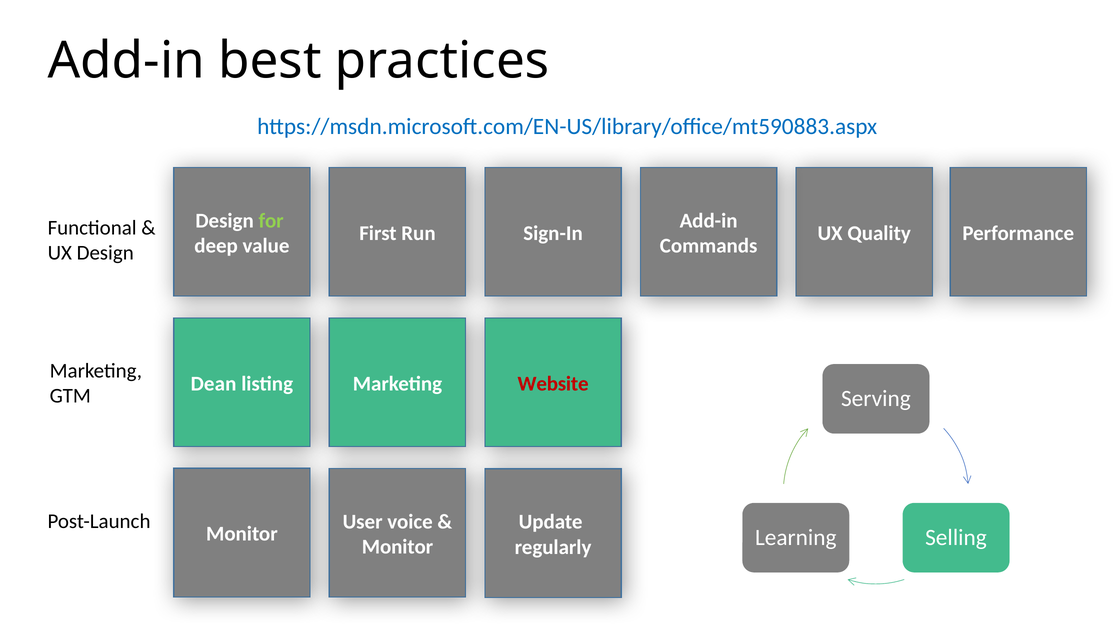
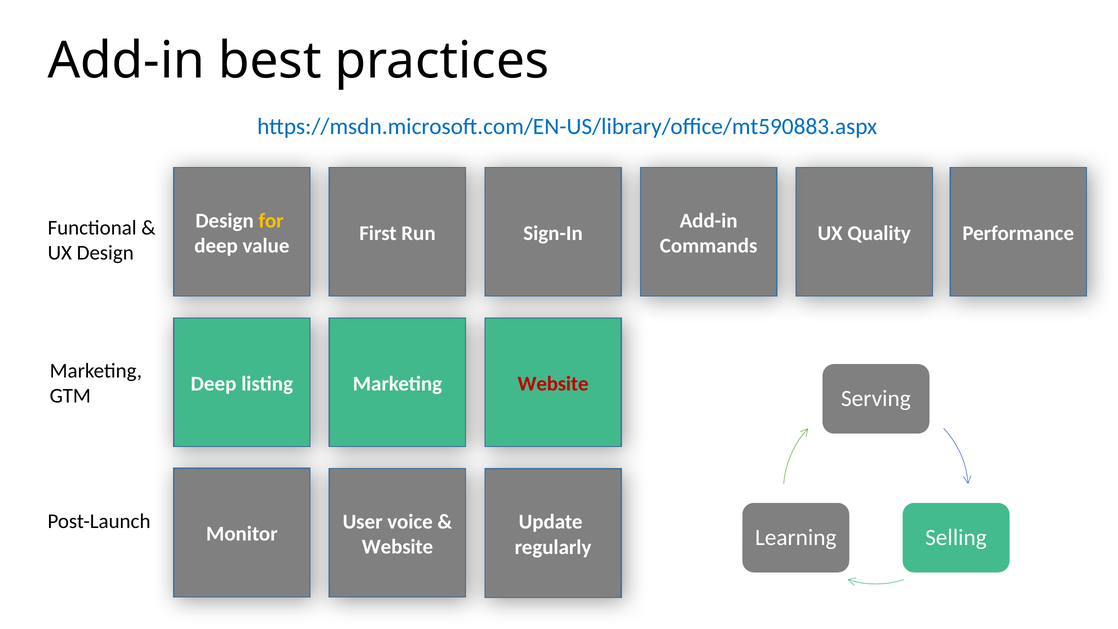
for colour: light green -> yellow
Dean at (214, 384): Dean -> Deep
Monitor at (397, 547): Monitor -> Website
